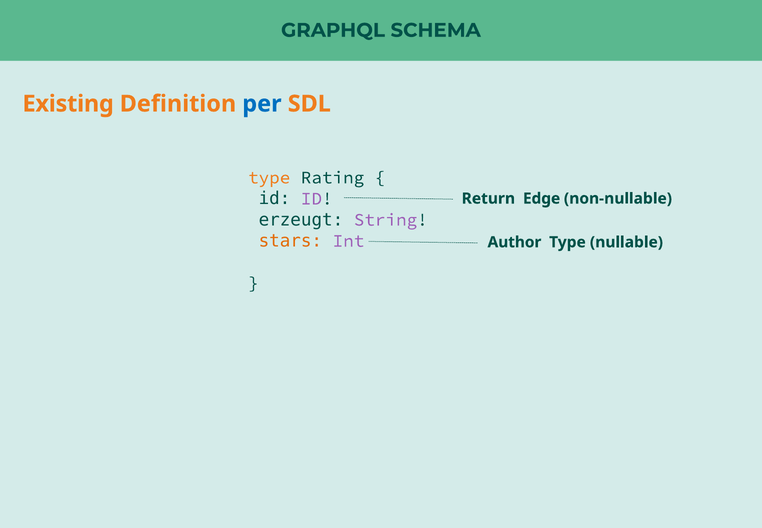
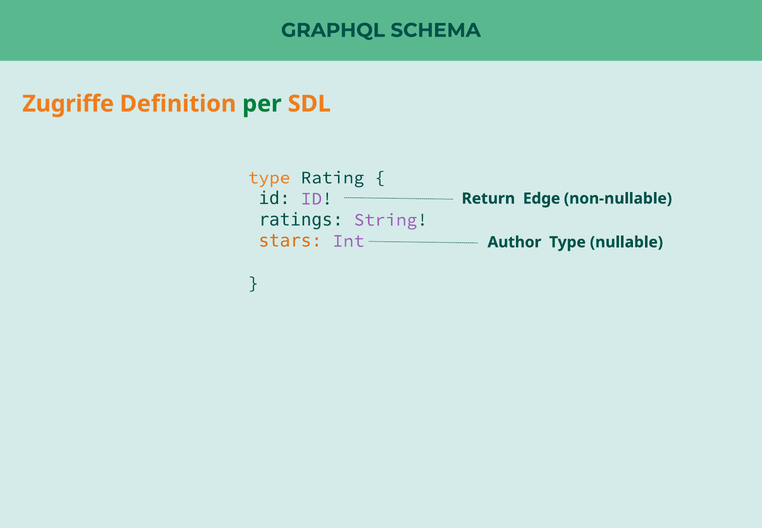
Existing: Existing -> Zugriffe
per colour: blue -> green
erzeugt: erzeugt -> ratings
